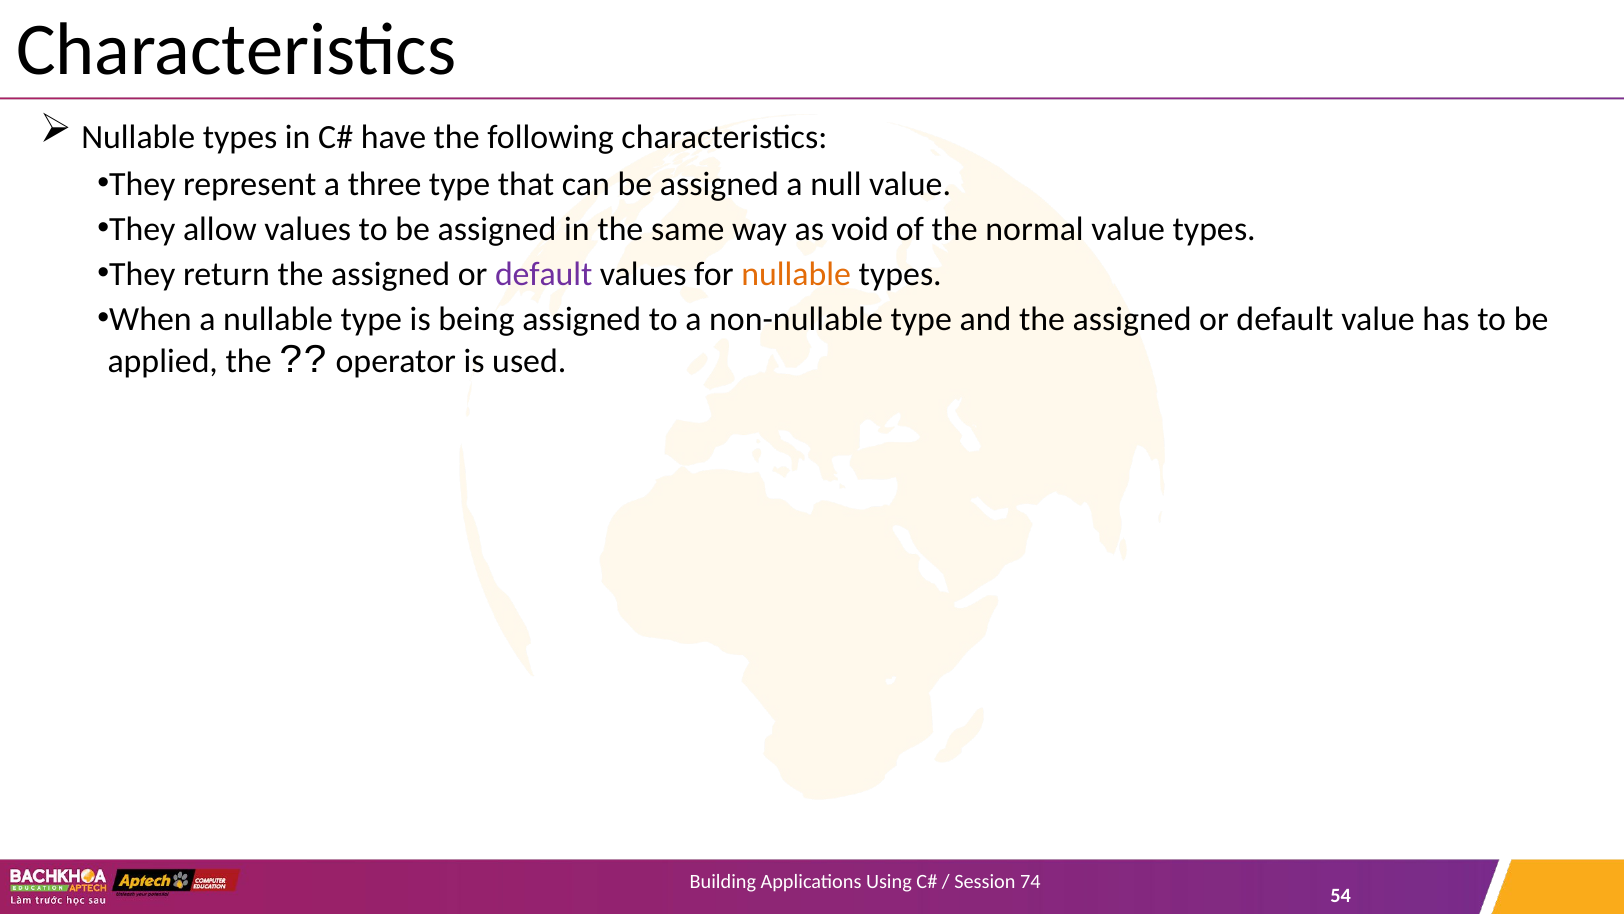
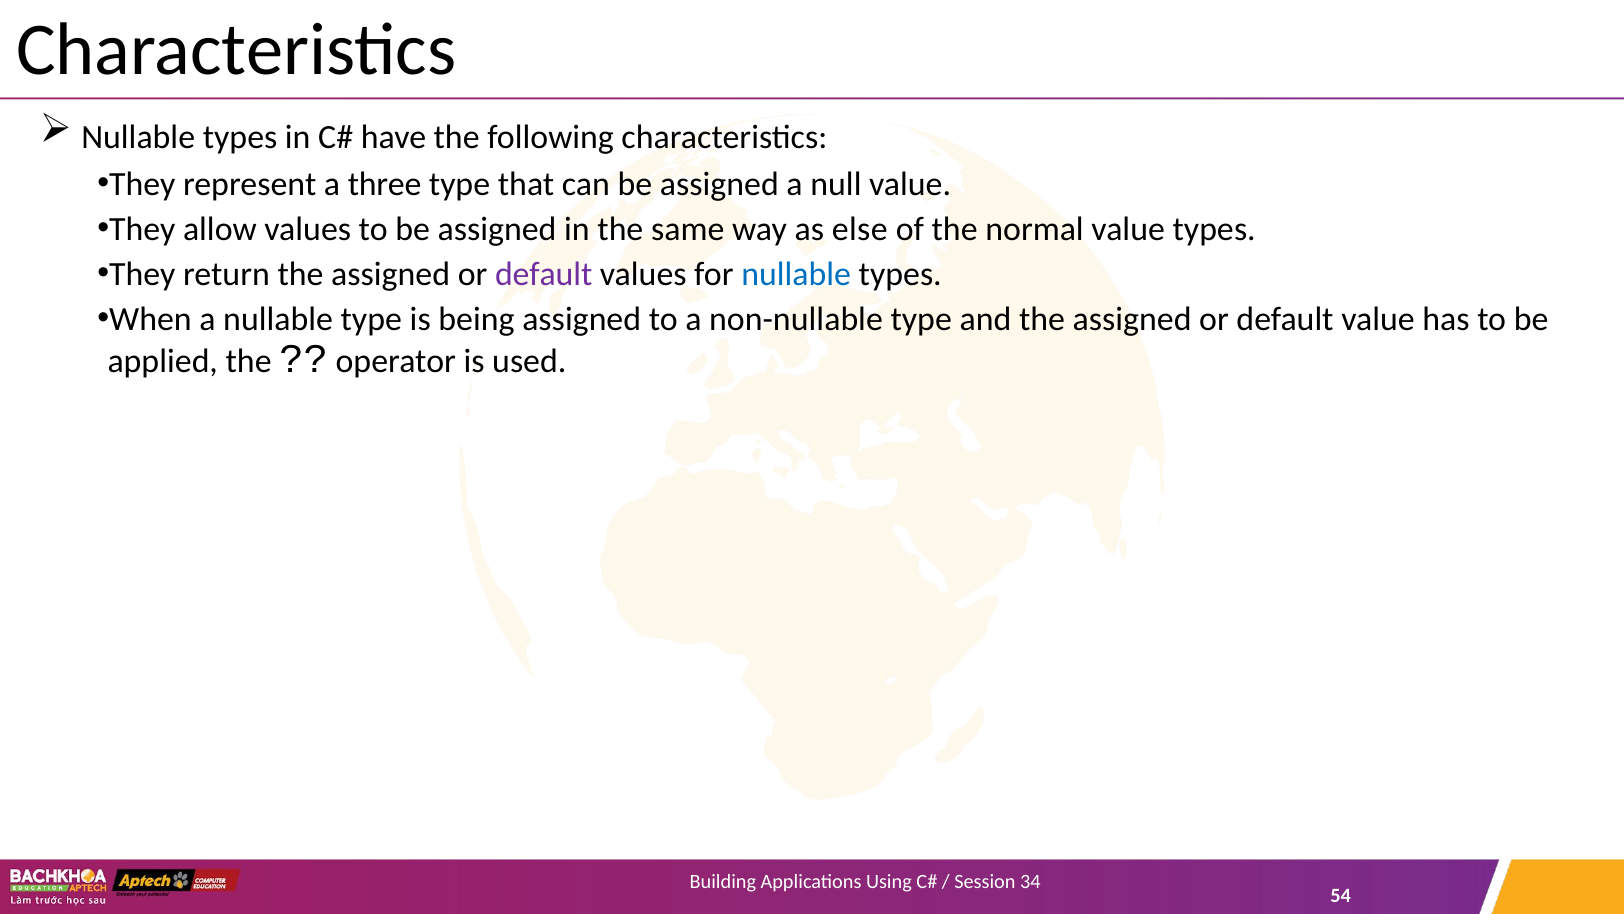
void: void -> else
nullable at (796, 274) colour: orange -> blue
74: 74 -> 34
